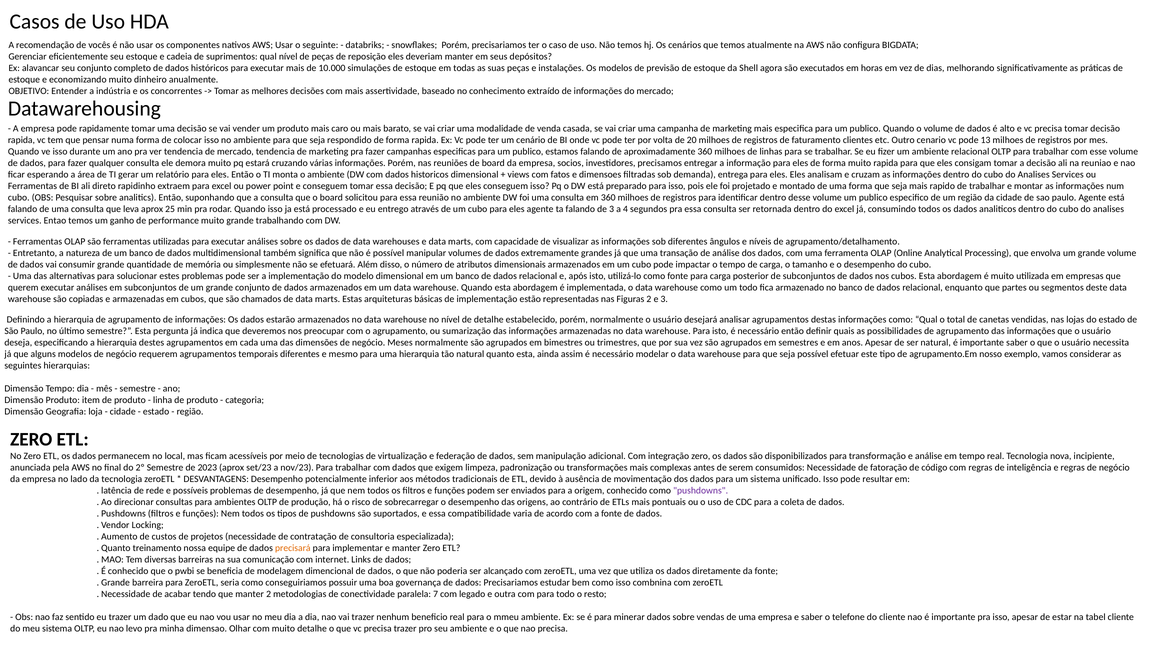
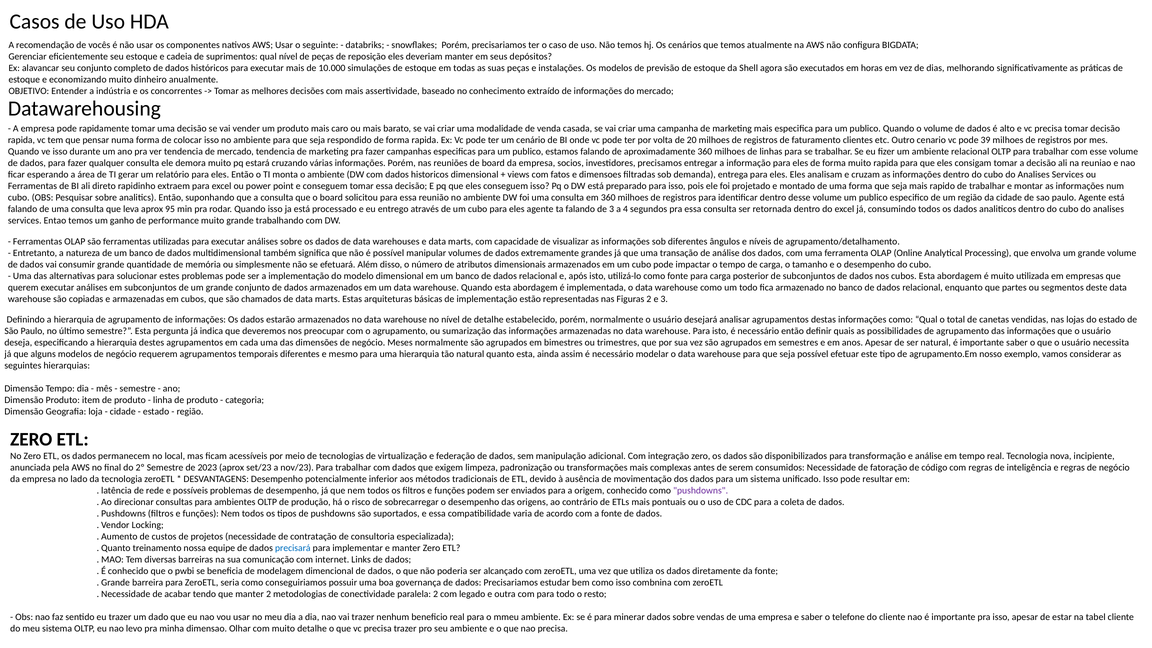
13: 13 -> 39
25: 25 -> 95
precisará colour: orange -> blue
paralela 7: 7 -> 2
